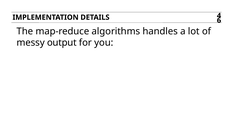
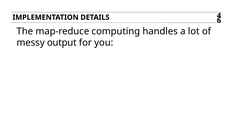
algorithms: algorithms -> computing
